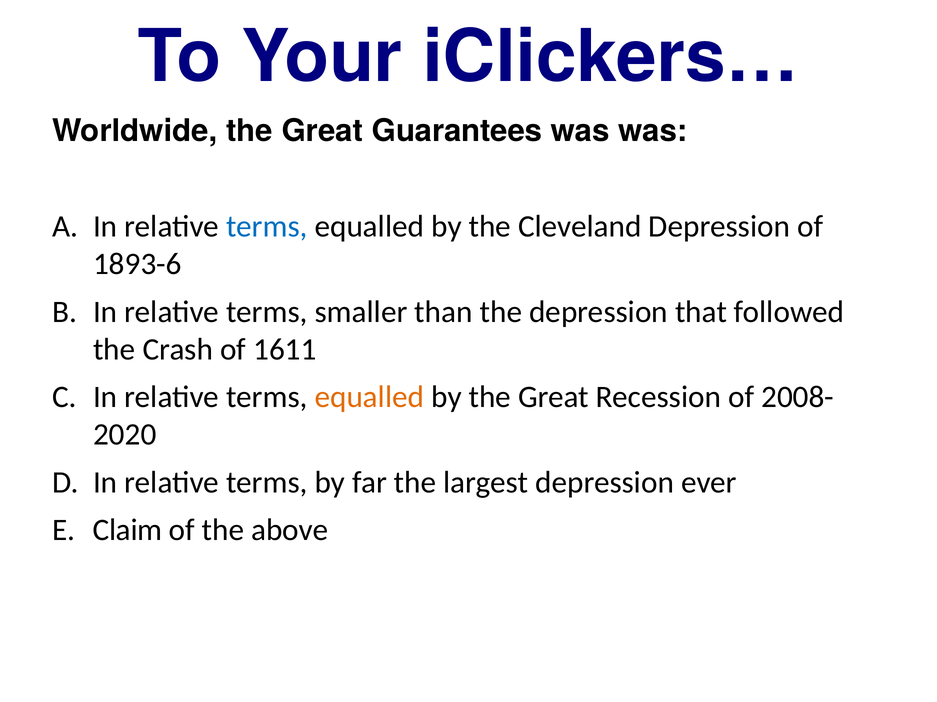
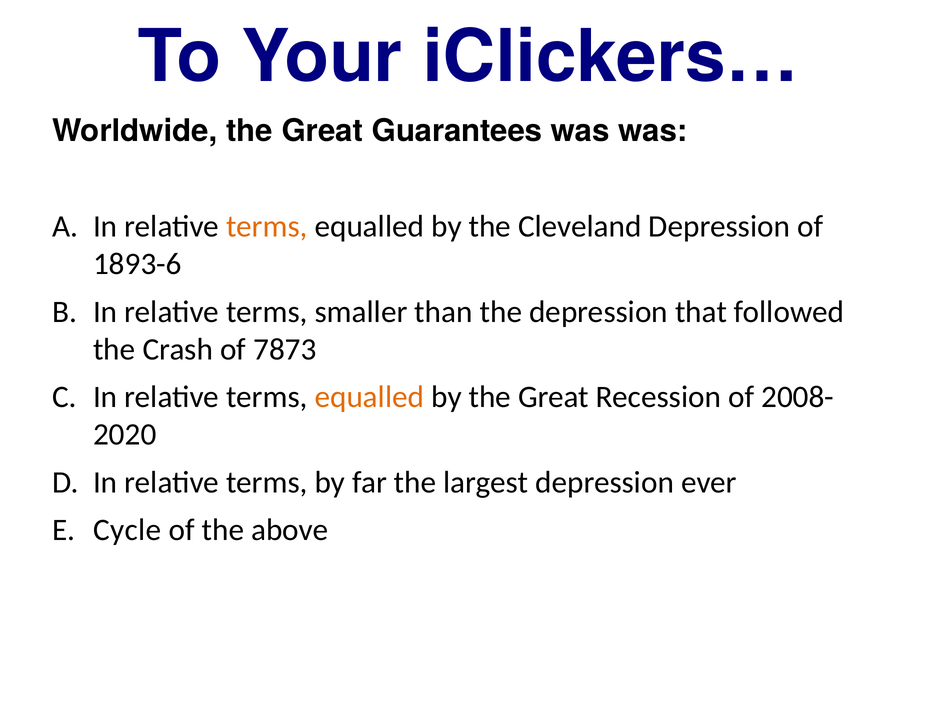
terms at (267, 227) colour: blue -> orange
1611: 1611 -> 7873
Claim: Claim -> Cycle
